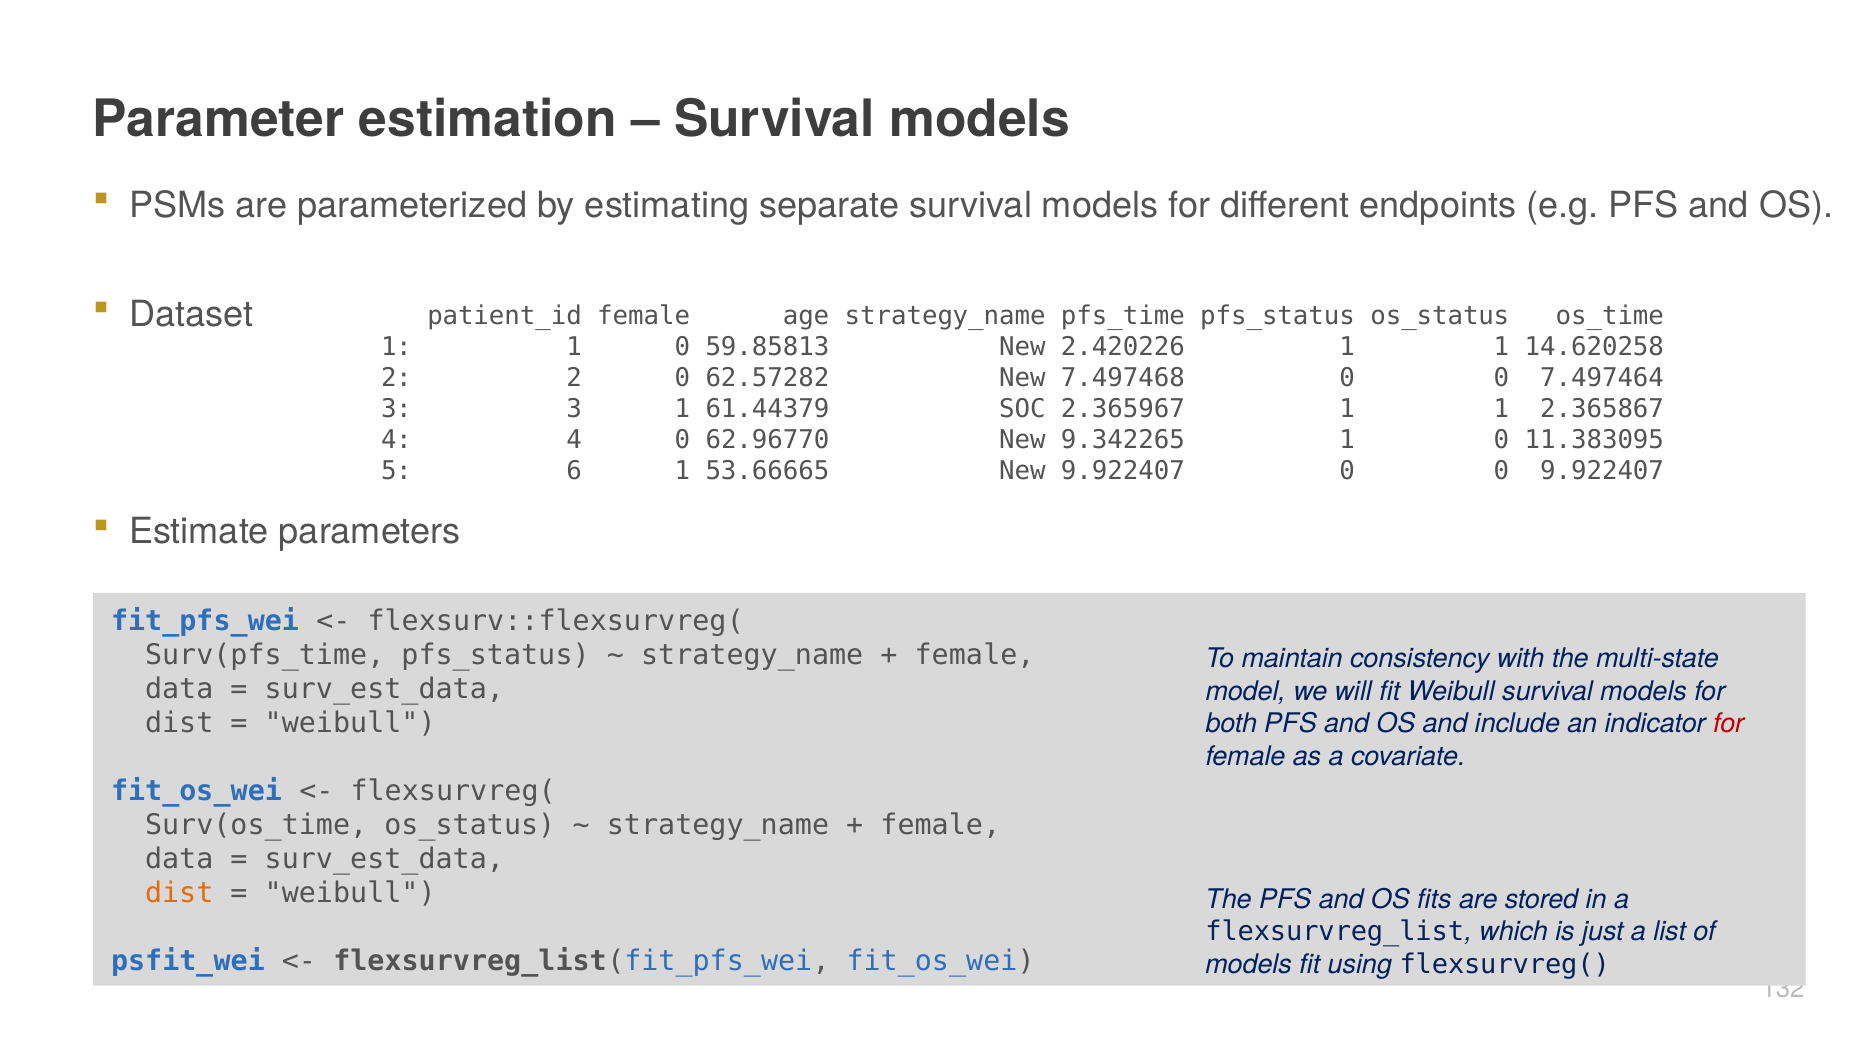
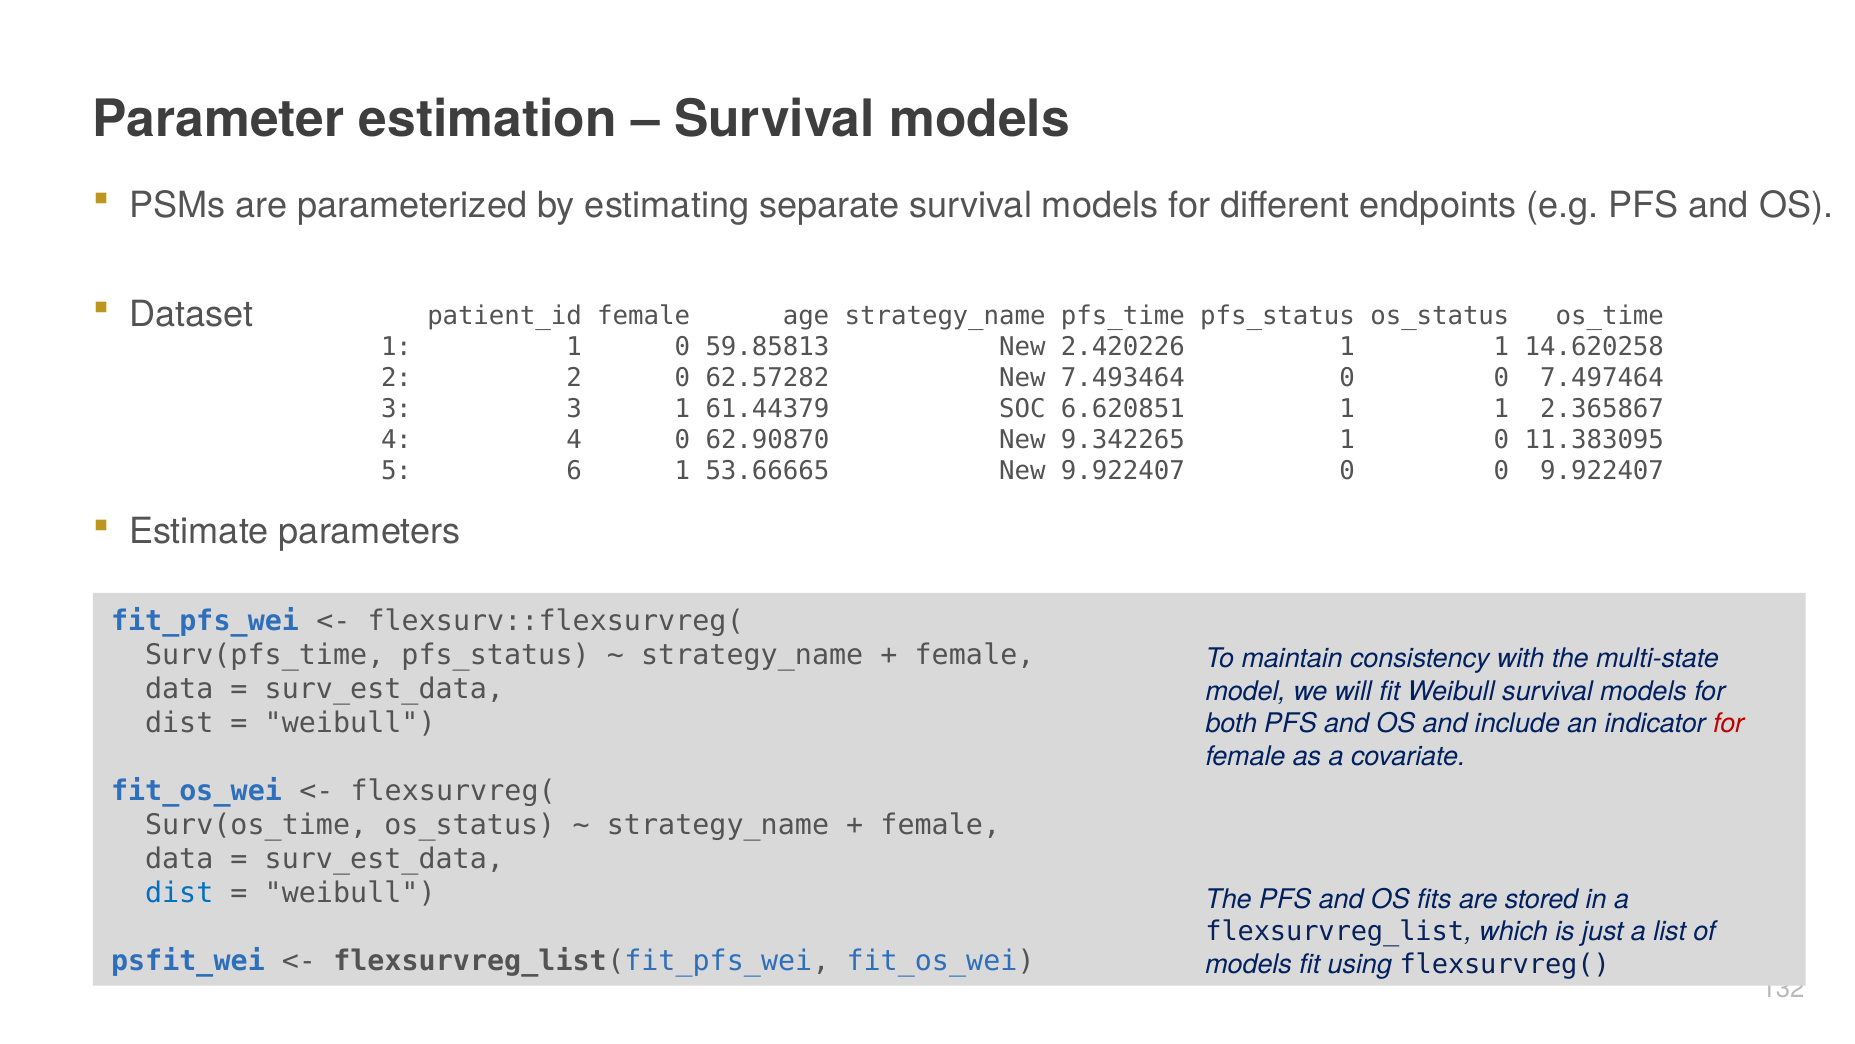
7.497468: 7.497468 -> 7.493464
2.365967: 2.365967 -> 6.620851
62.96770: 62.96770 -> 62.90870
dist at (179, 893) colour: orange -> blue
